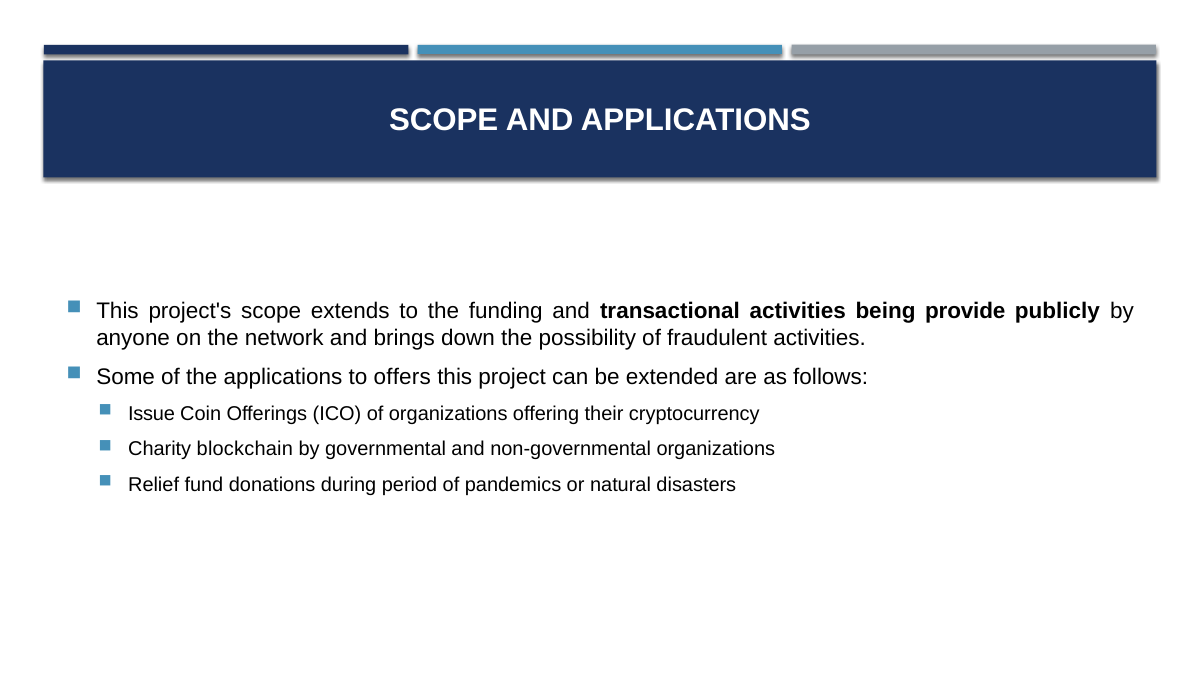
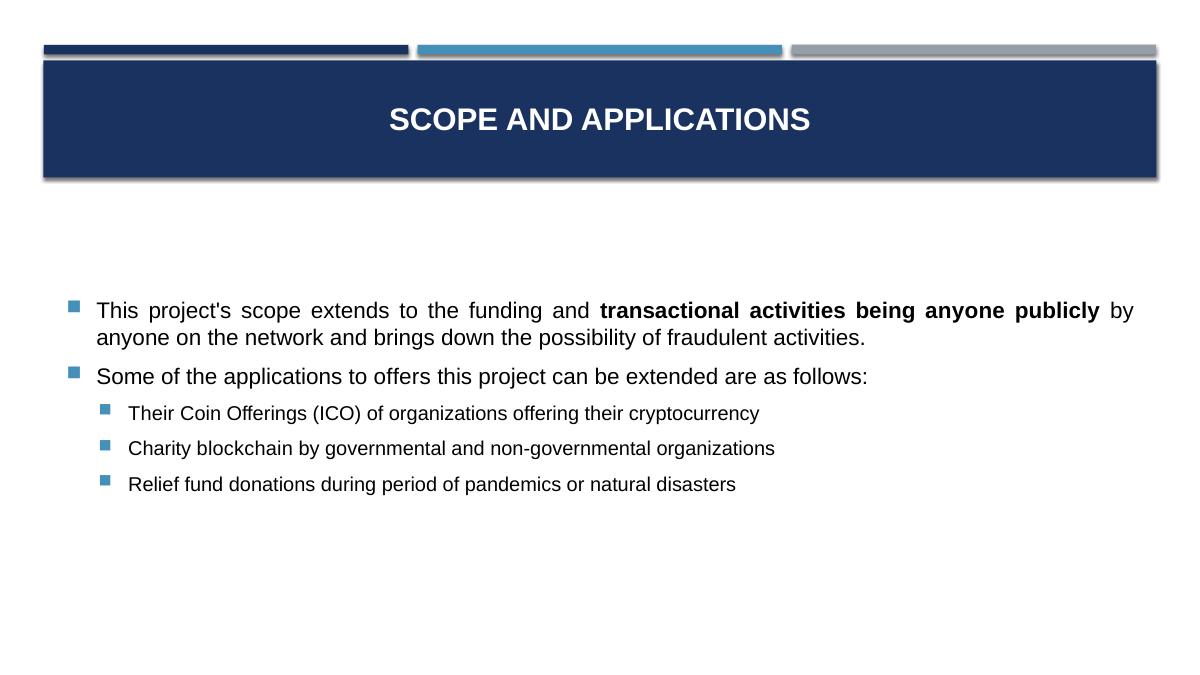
being provide: provide -> anyone
Issue at (151, 414): Issue -> Their
